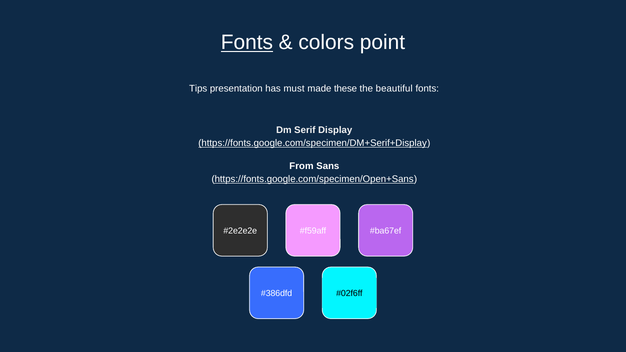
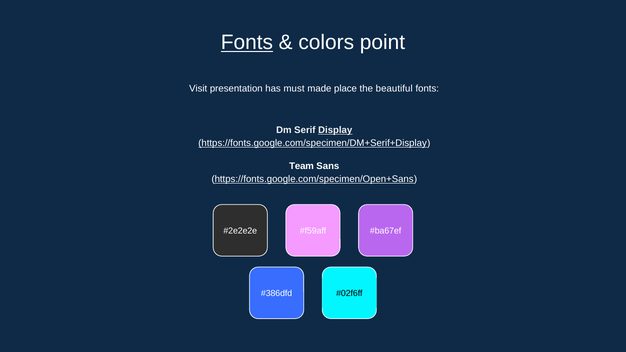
Tips: Tips -> Visit
these: these -> place
Display underline: none -> present
From: From -> Team
